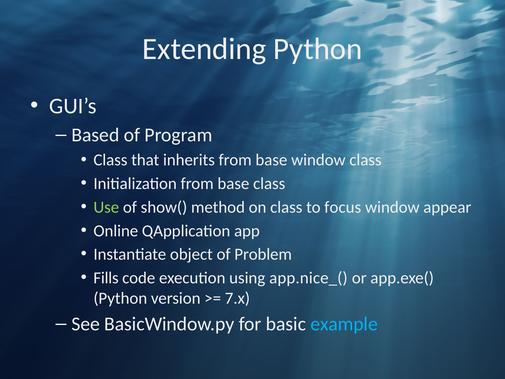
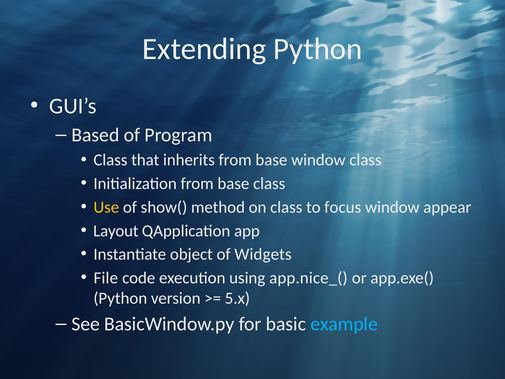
Use colour: light green -> yellow
Online: Online -> Layout
Problem: Problem -> Widgets
Fills: Fills -> File
7.x: 7.x -> 5.x
